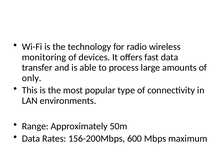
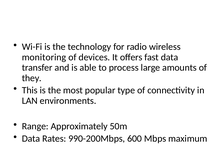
only: only -> they
156-200Mbps: 156-200Mbps -> 990-200Mbps
